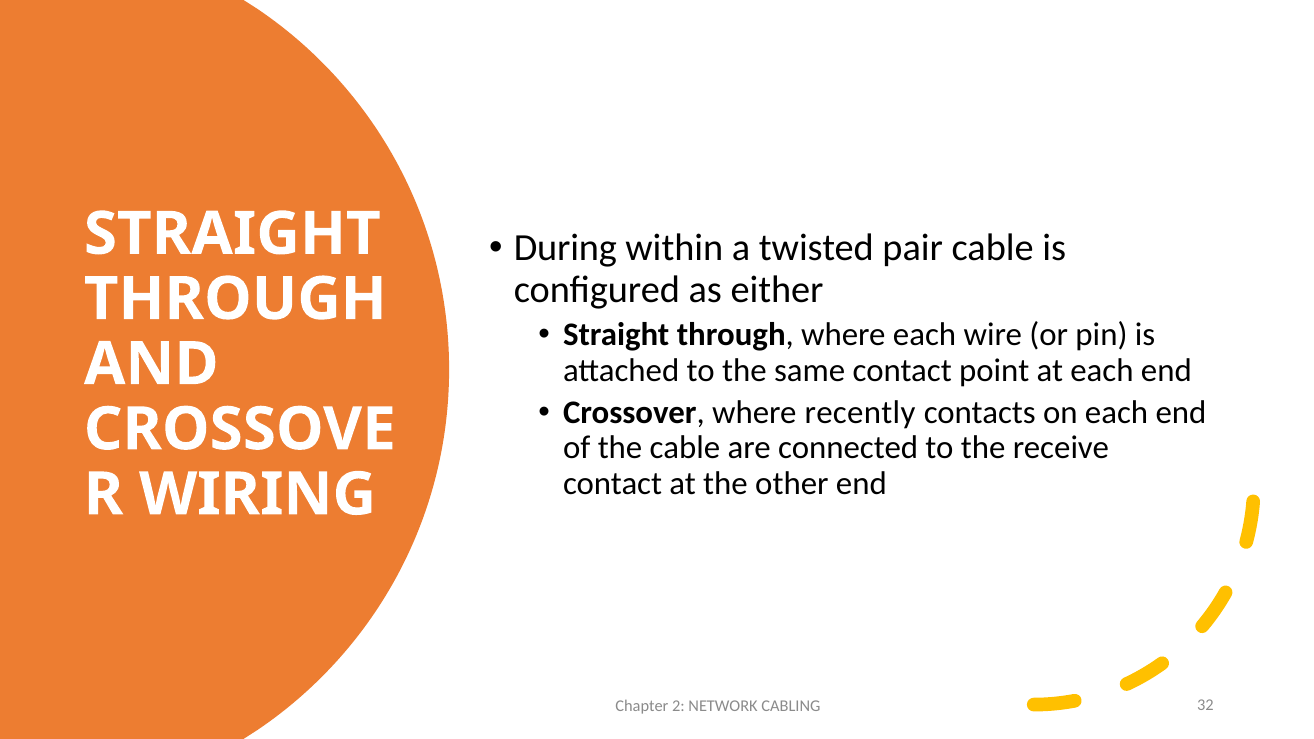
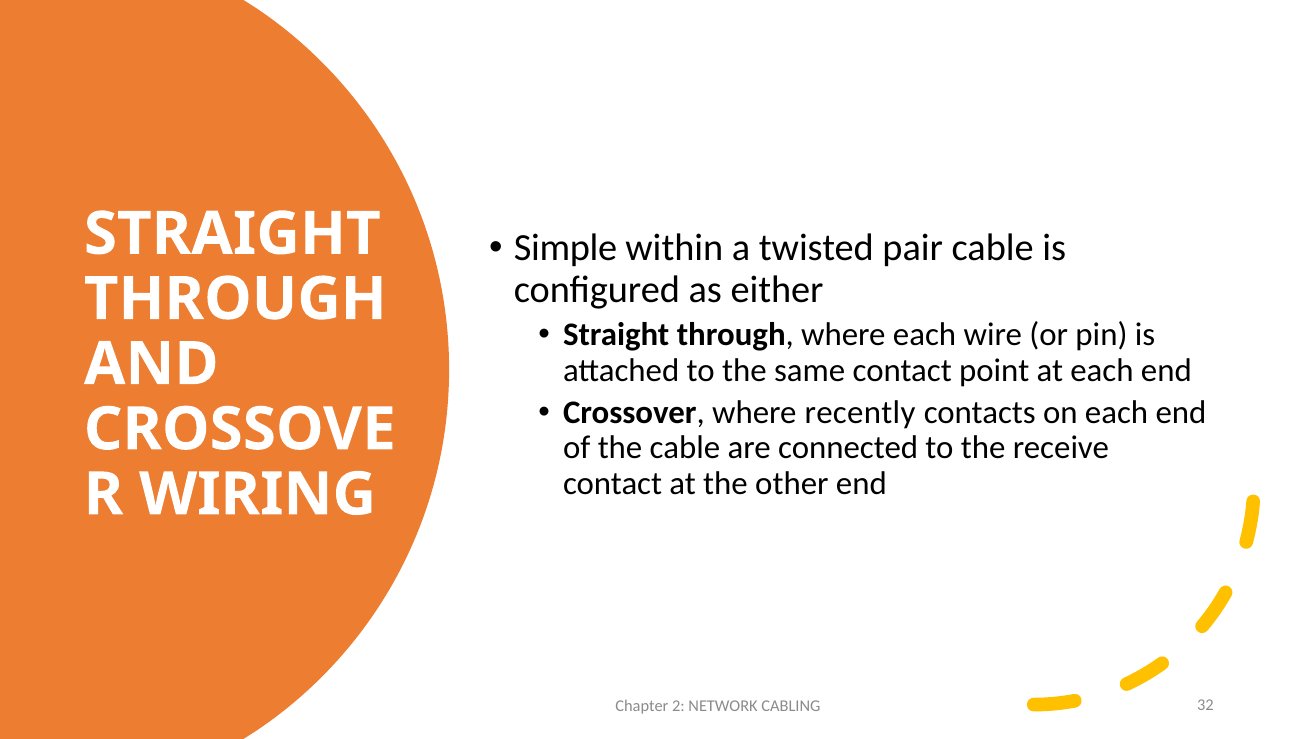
During: During -> Simple
